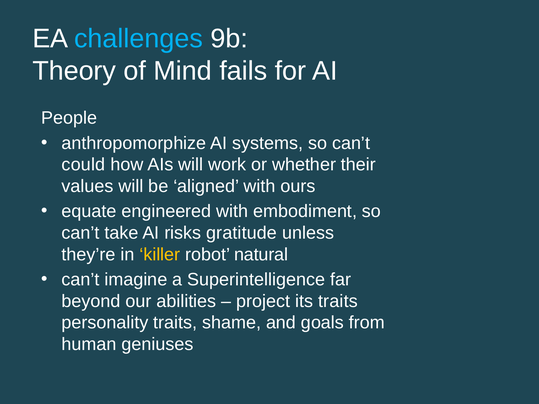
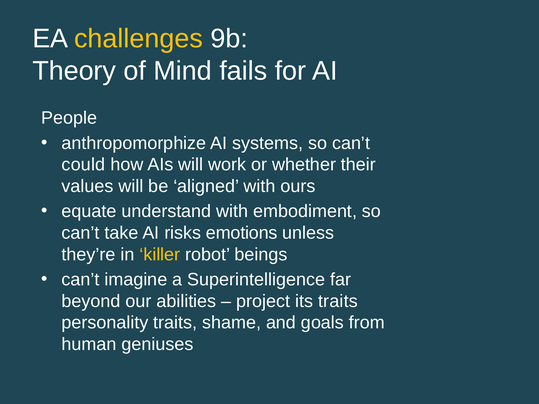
challenges colour: light blue -> yellow
engineered: engineered -> understand
gratitude: gratitude -> emotions
natural: natural -> beings
